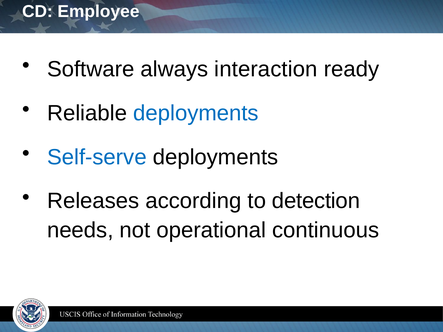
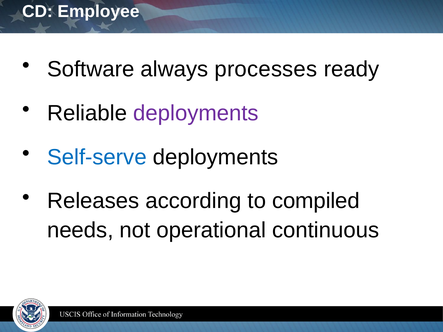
interaction: interaction -> processes
deployments at (196, 113) colour: blue -> purple
detection: detection -> compiled
